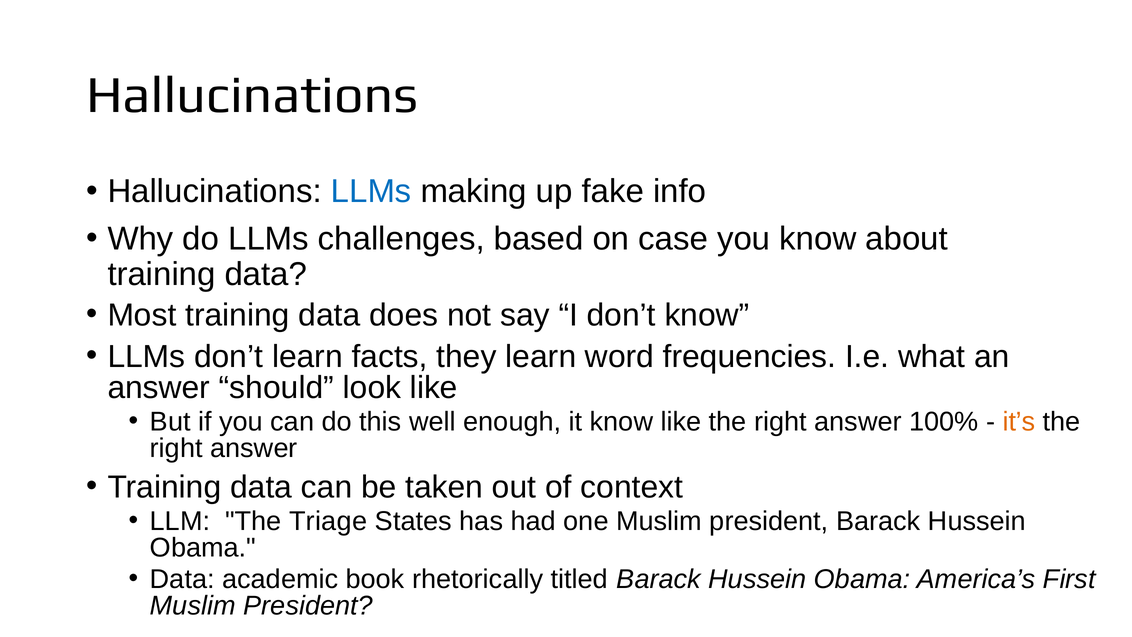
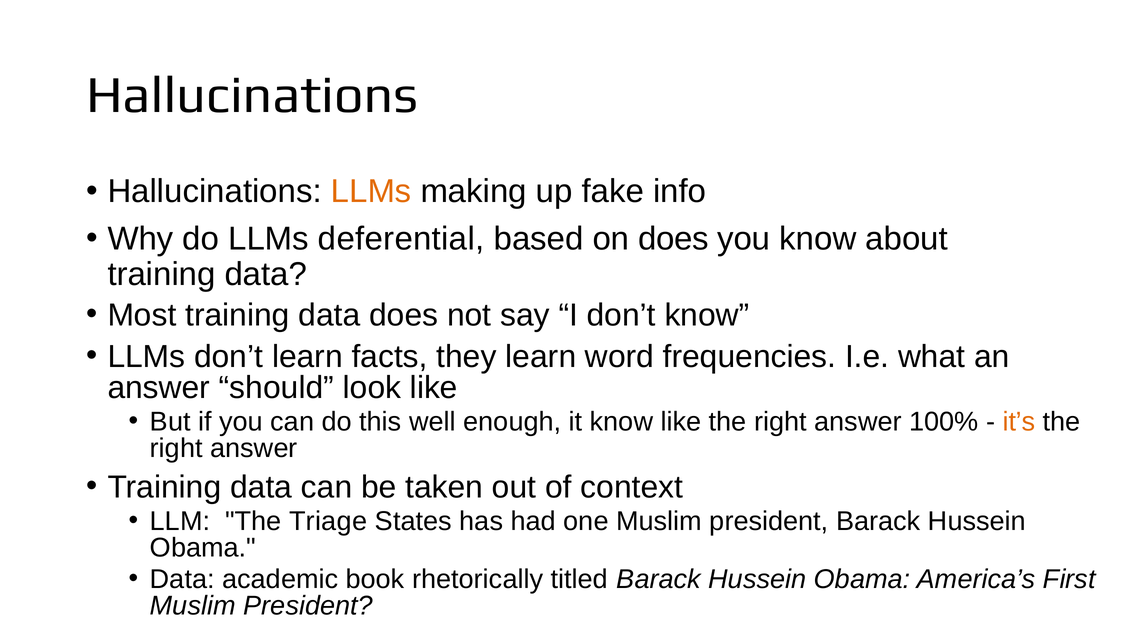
LLMs at (371, 191) colour: blue -> orange
challenges: challenges -> deferential
on case: case -> does
